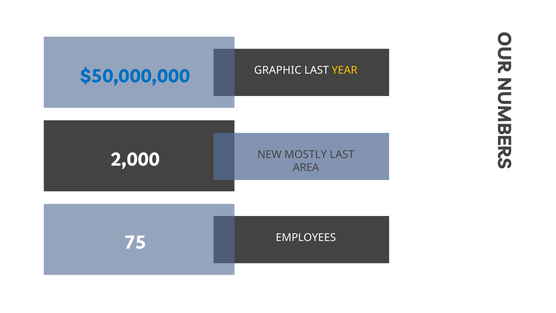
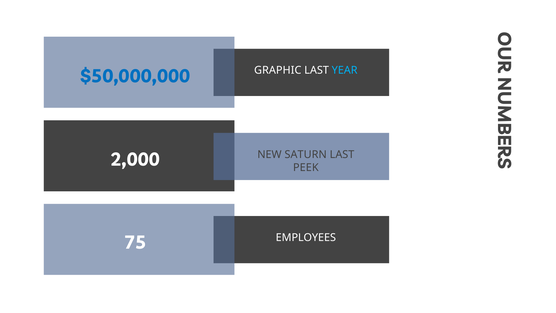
YEAR colour: yellow -> light blue
MOSTLY: MOSTLY -> SATURN
AREA: AREA -> PEEK
